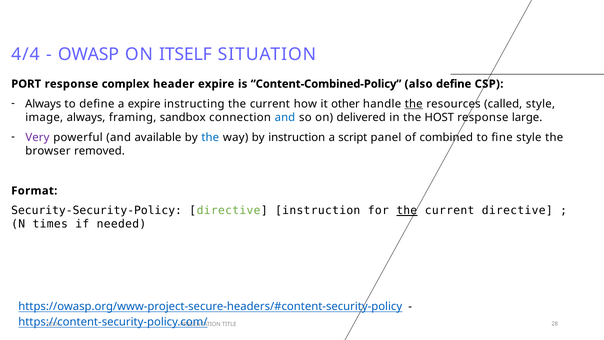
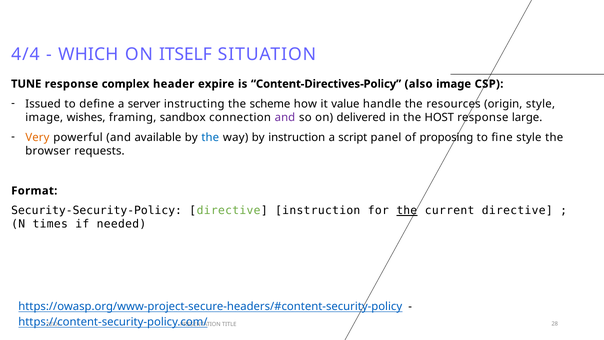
OWASP: OWASP -> WHICH
PORT: PORT -> TUNE
Content-Combined-Policy: Content-Combined-Policy -> Content-Directives-Policy
also define: define -> image
Always at (43, 104): Always -> Issued
a expire: expire -> server
instructing the current: current -> scheme
other: other -> value
the at (414, 104) underline: present -> none
called: called -> origin
image always: always -> wishes
and at (285, 117) colour: blue -> purple
Very colour: purple -> orange
combined: combined -> proposing
removed: removed -> requests
